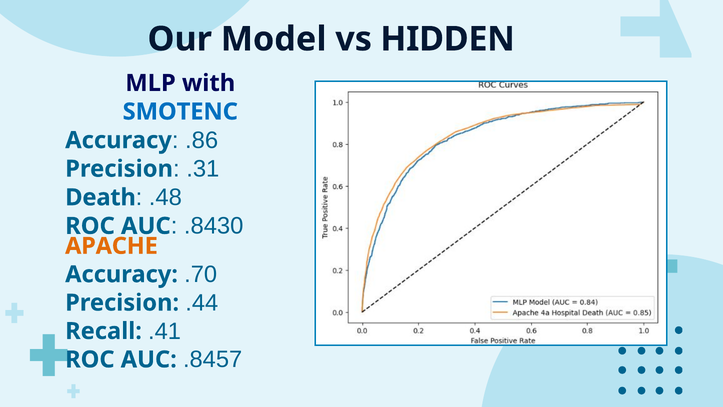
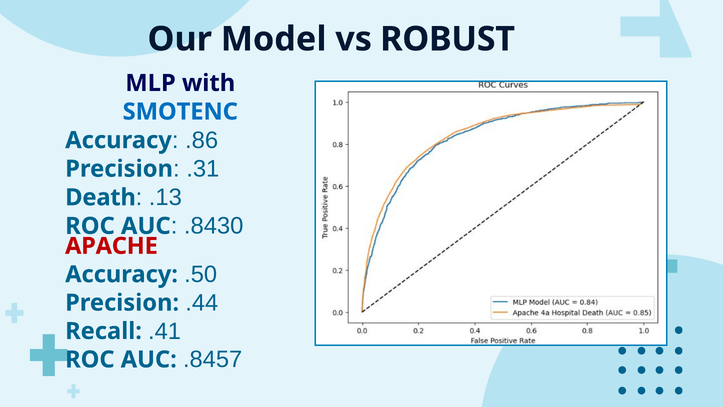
HIDDEN: HIDDEN -> ROBUST
.48: .48 -> .13
APACHE colour: orange -> red
.70: .70 -> .50
